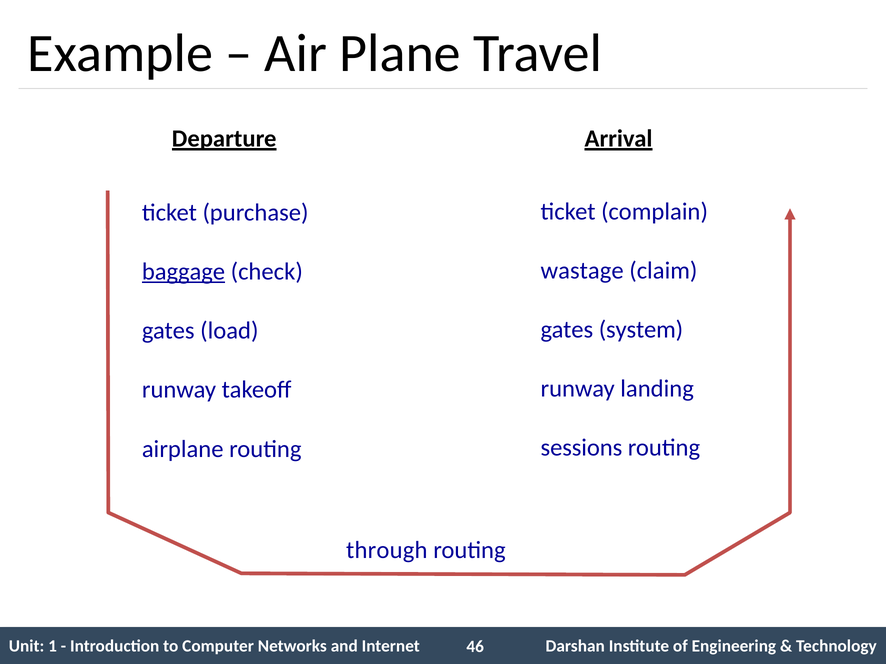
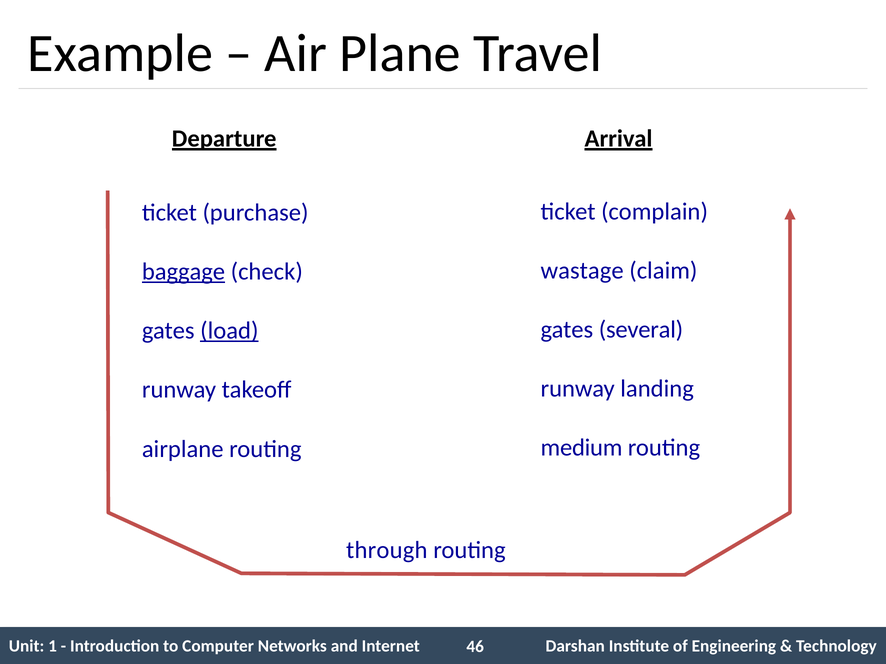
system: system -> several
load underline: none -> present
sessions: sessions -> medium
